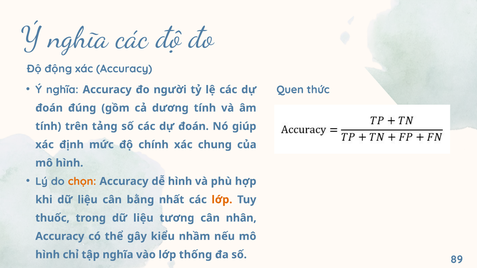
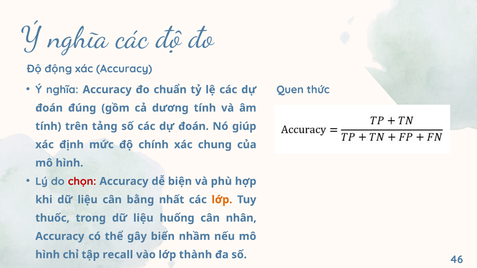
người: người -> chuẩn
chọn colour: orange -> red
dễ hình: hình -> biện
tương: tương -> huống
kiểu: kiểu -> biến
tập nghĩa: nghĩa -> recall
thống: thống -> thành
89: 89 -> 46
